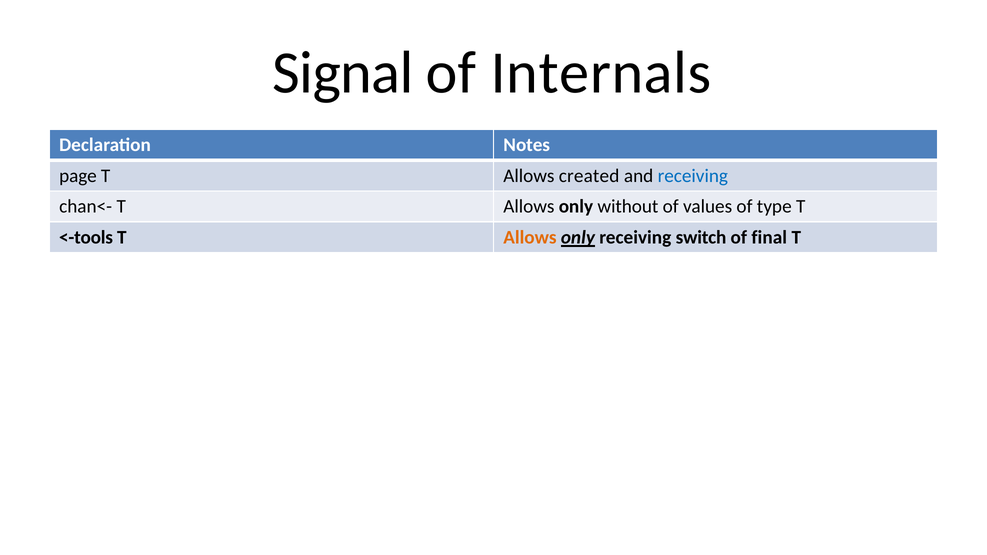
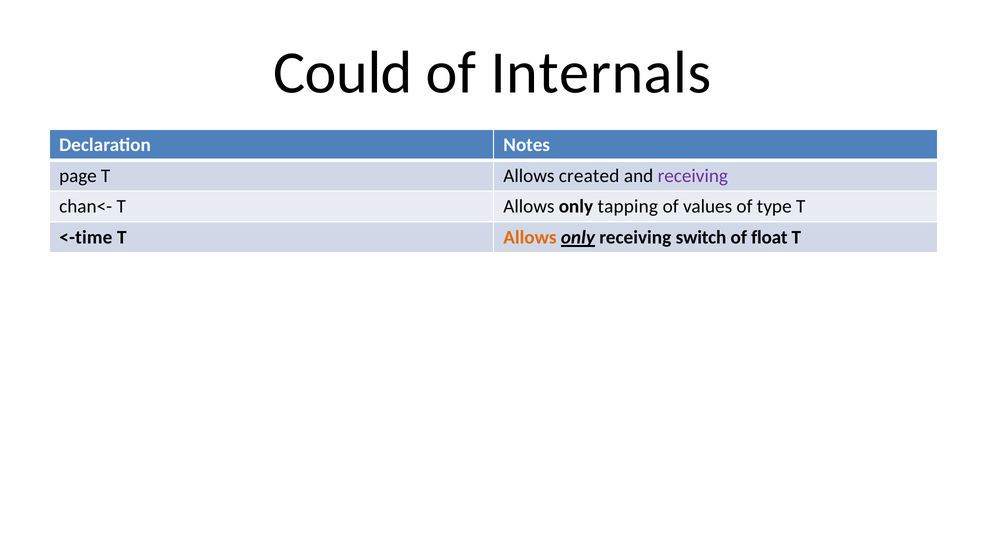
Signal: Signal -> Could
receiving at (693, 176) colour: blue -> purple
without: without -> tapping
<-tools: <-tools -> <-time
final: final -> float
